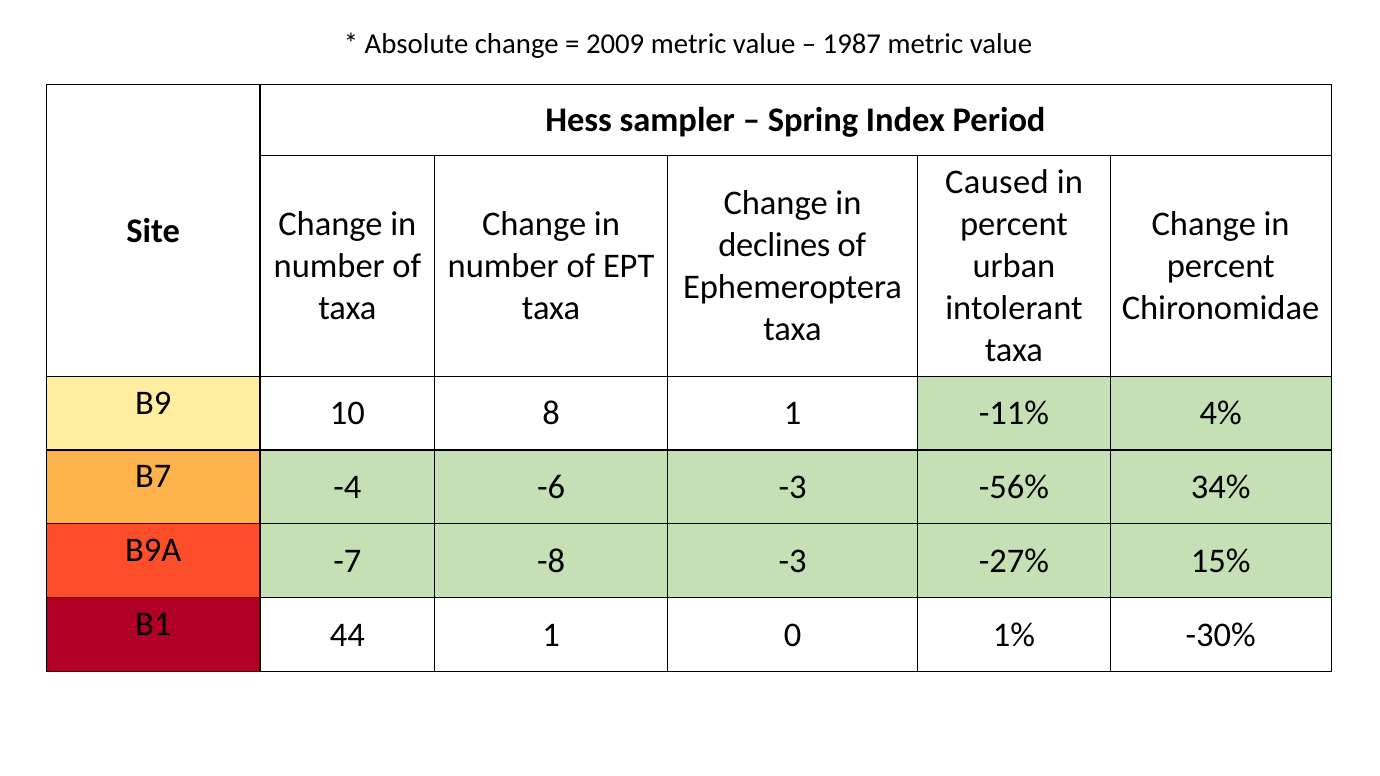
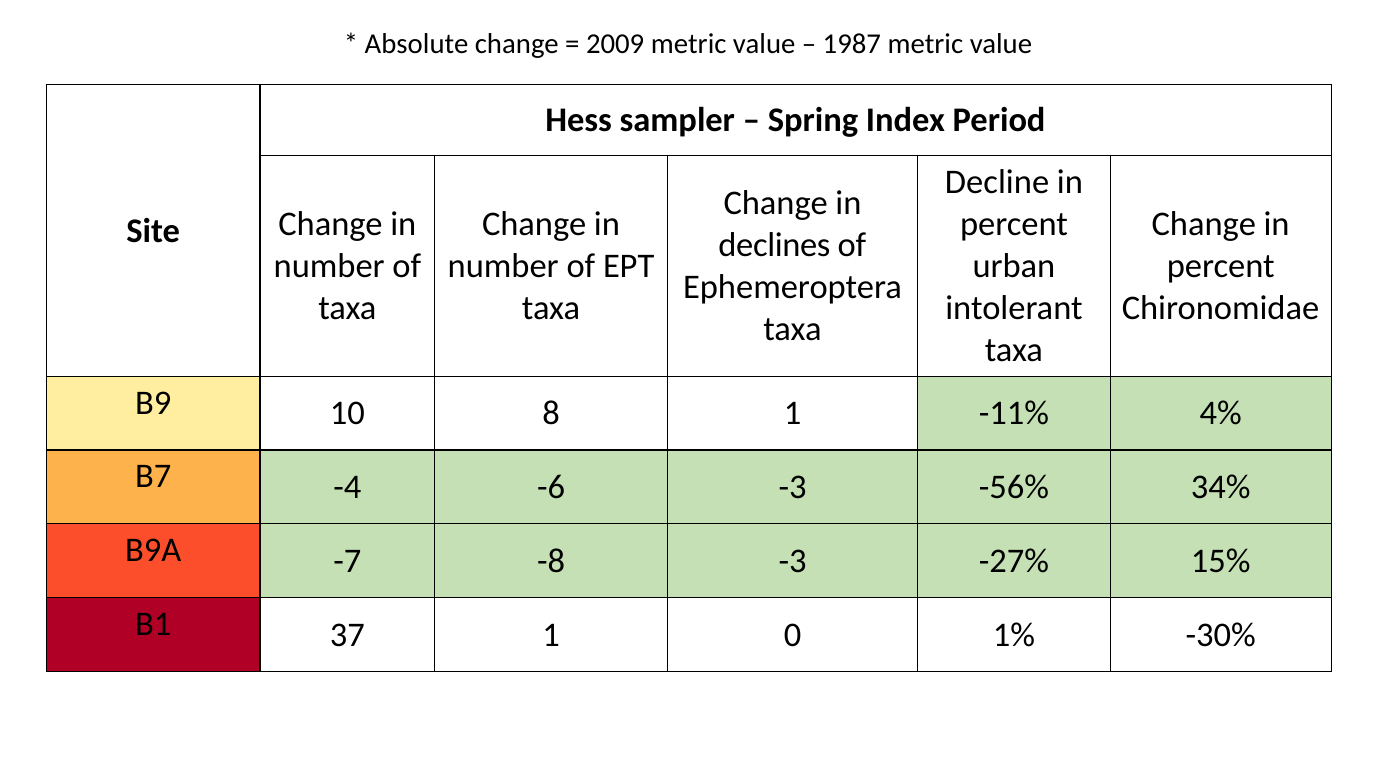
Caused: Caused -> Decline
44: 44 -> 37
